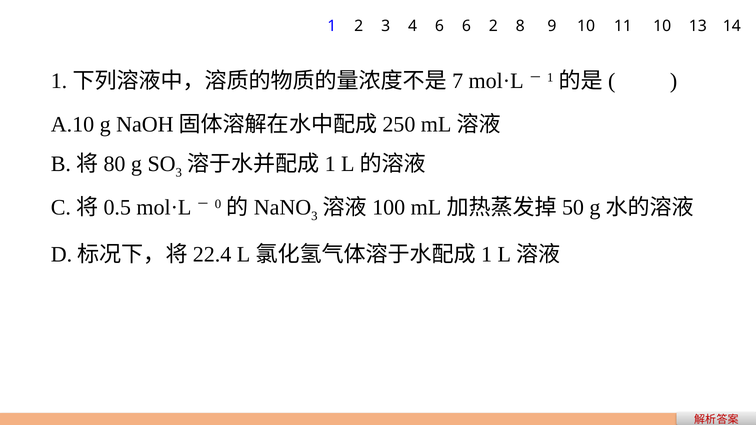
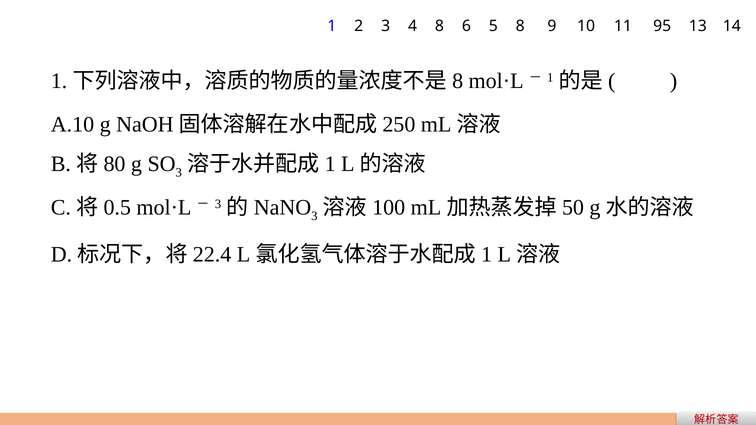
4 6: 6 -> 8
6 2: 2 -> 5
11 10: 10 -> 95
7 at (458, 81): 7 -> 8
0 at (218, 204): 0 -> 3
